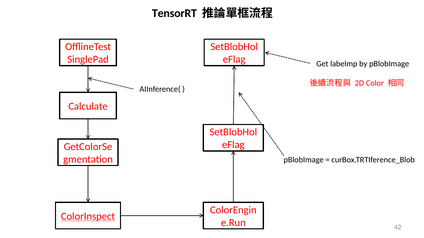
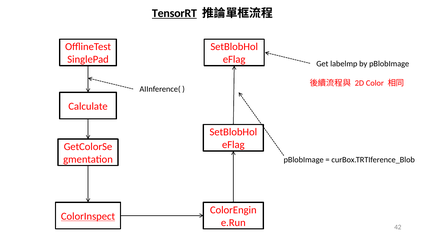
TensorRT underline: none -> present
